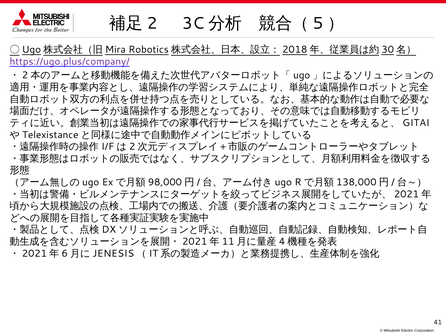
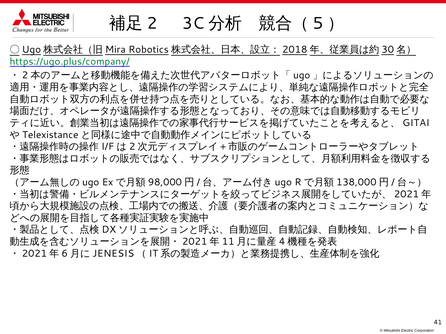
https://ugo.plus/company/ colour: purple -> green
